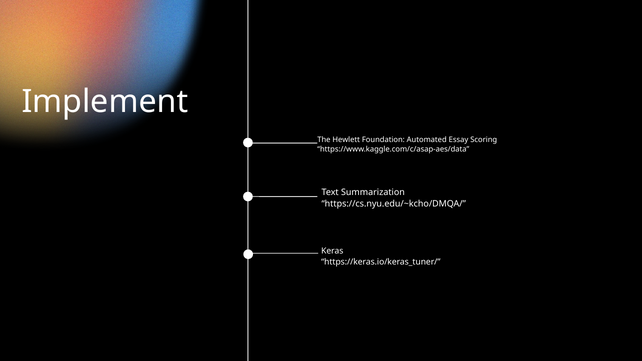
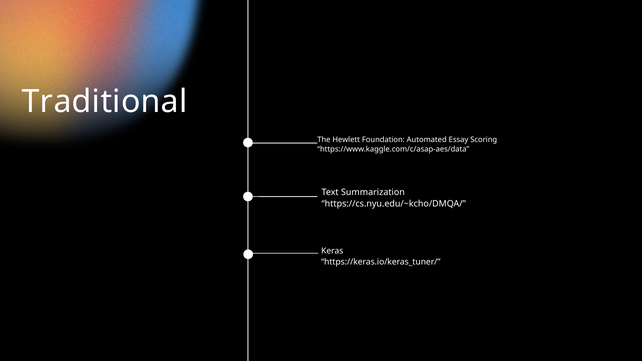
Implement: Implement -> Traditional
